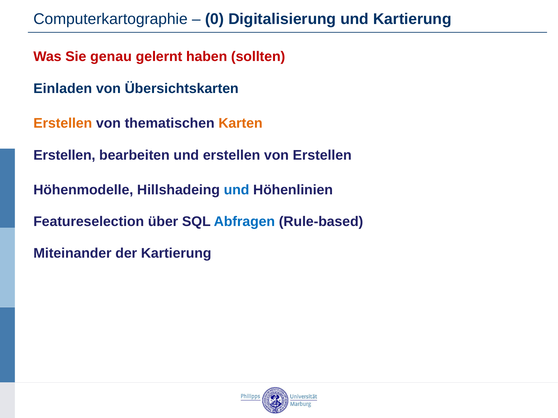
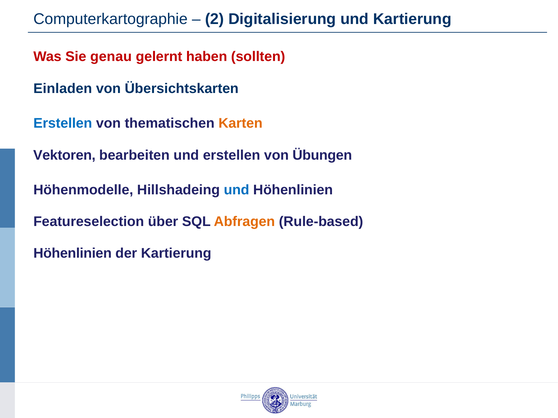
0: 0 -> 2
Erstellen at (63, 123) colour: orange -> blue
Erstellen at (64, 155): Erstellen -> Vektoren
von Erstellen: Erstellen -> Übungen
Abfragen colour: blue -> orange
Miteinander at (72, 253): Miteinander -> Höhenlinien
